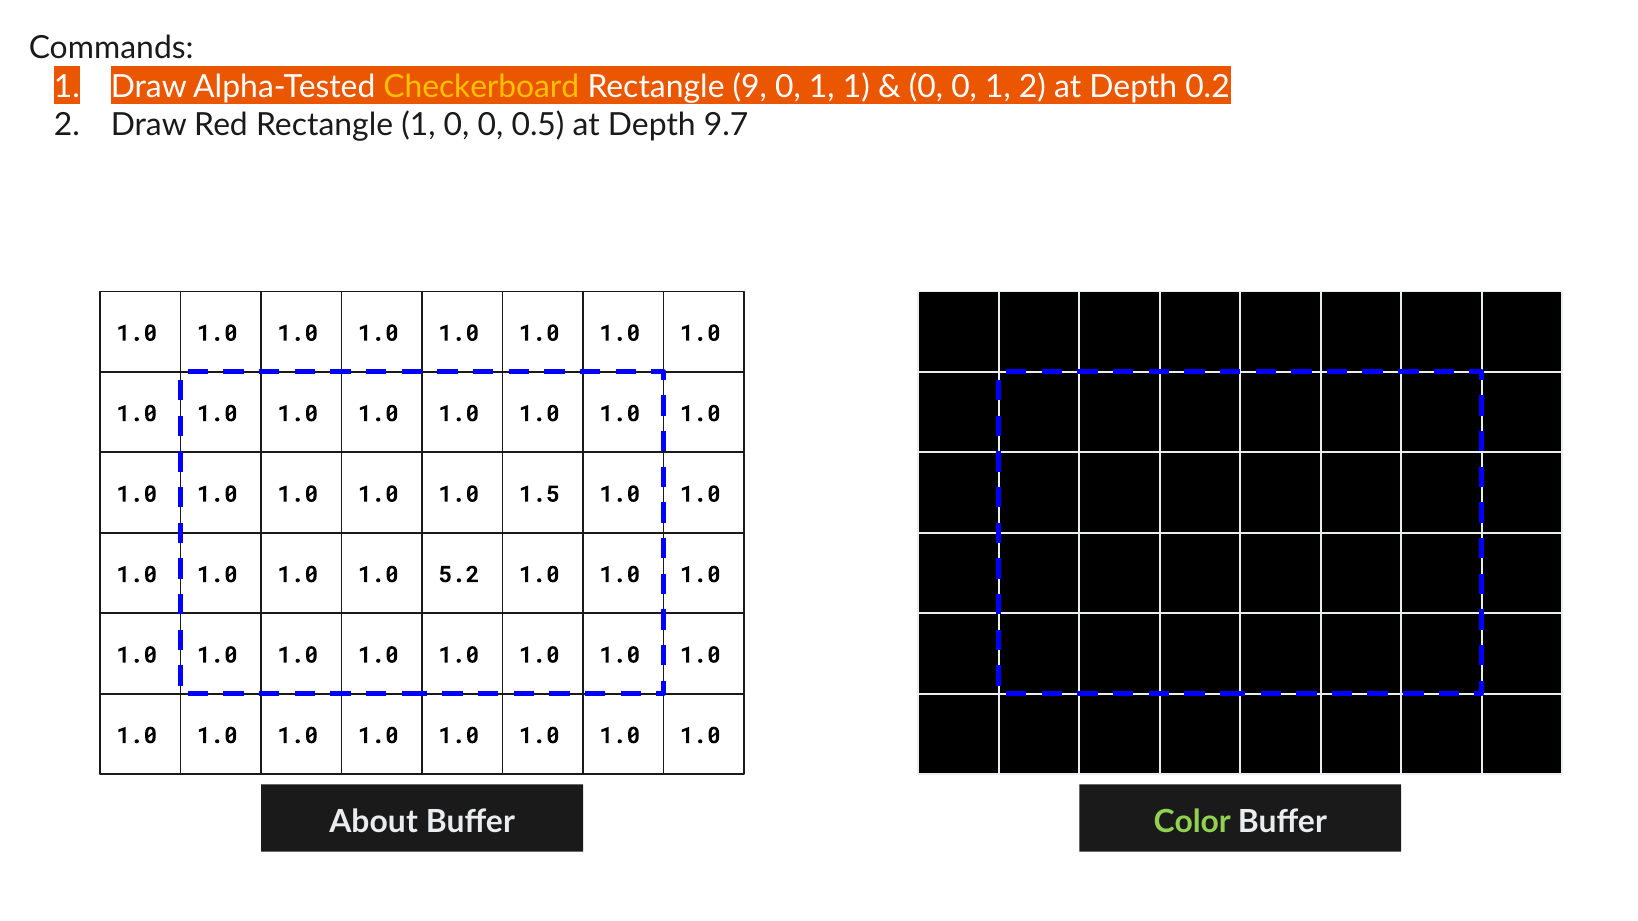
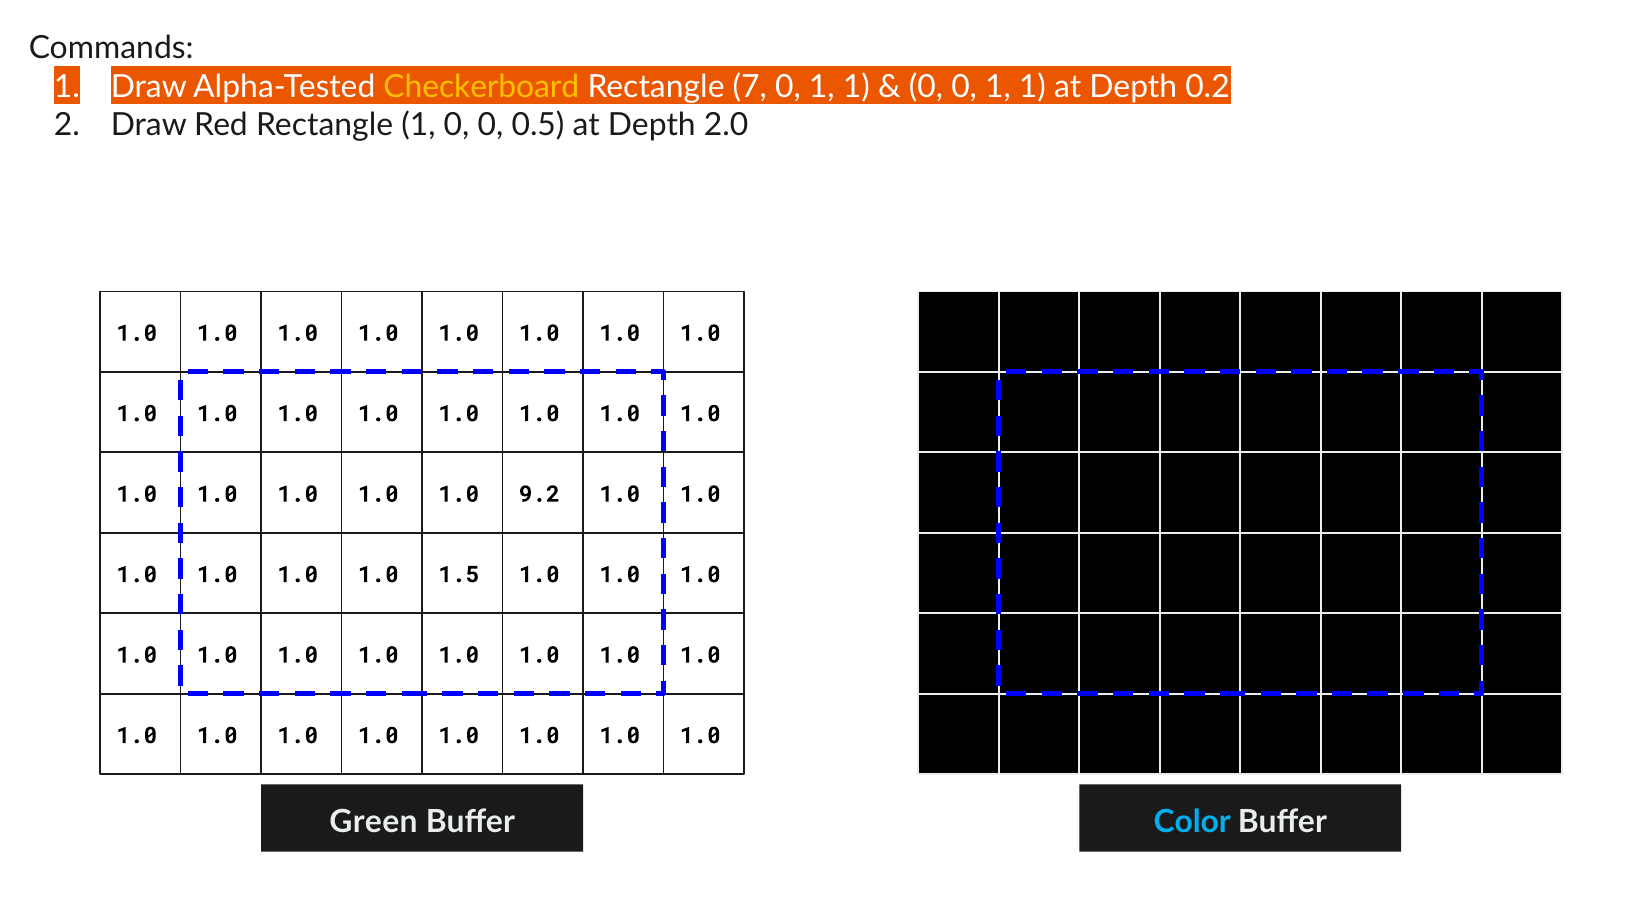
9: 9 -> 7
0 0 1 2: 2 -> 1
9.7: 9.7 -> 2.0
1.5: 1.5 -> 9.2
5.2: 5.2 -> 1.5
About: About -> Green
Color colour: light green -> light blue
